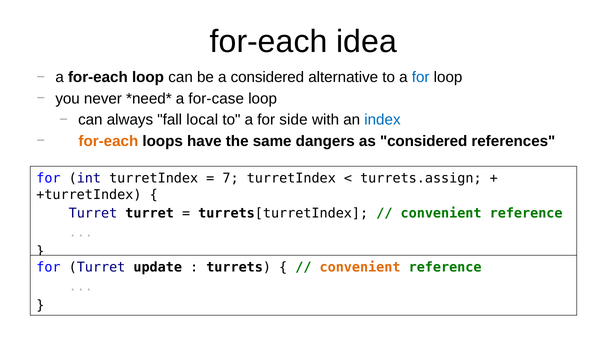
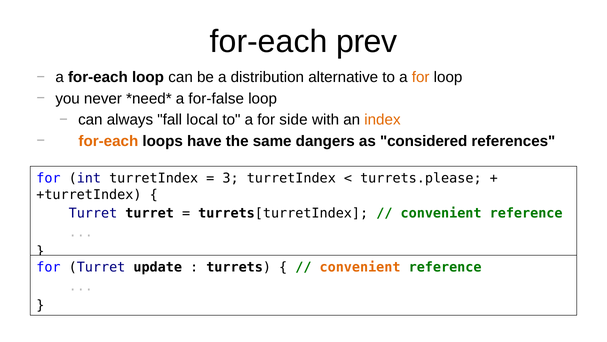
idea: idea -> prev
a considered: considered -> distribution
for at (421, 77) colour: blue -> orange
for-case: for-case -> for-false
index colour: blue -> orange
7: 7 -> 3
turrets.assign: turrets.assign -> turrets.please
